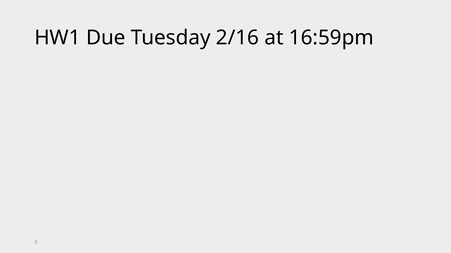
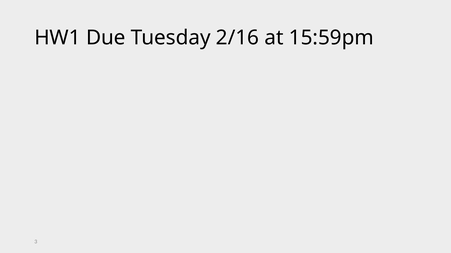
16:59pm: 16:59pm -> 15:59pm
